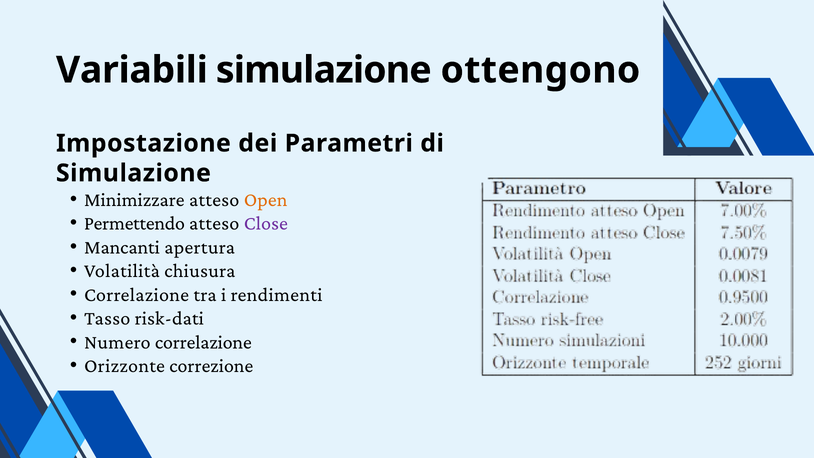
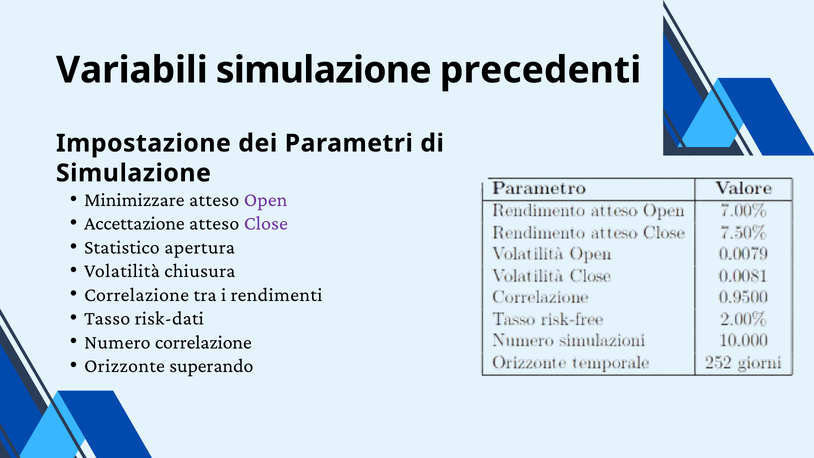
ottengono: ottengono -> precedenti
Open colour: orange -> purple
Permettendo: Permettendo -> Accettazione
Mancanti: Mancanti -> Statistico
correzione: correzione -> superando
